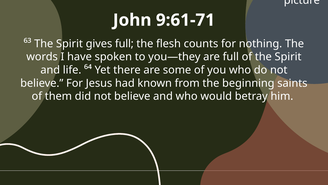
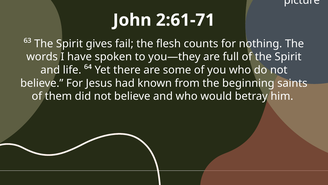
9:61-71: 9:61-71 -> 2:61-71
gives full: full -> fail
